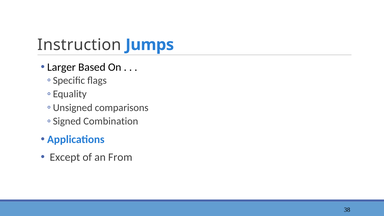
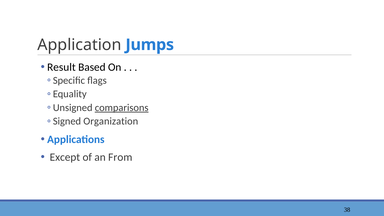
Instruction: Instruction -> Application
Larger: Larger -> Result
comparisons underline: none -> present
Combination: Combination -> Organization
